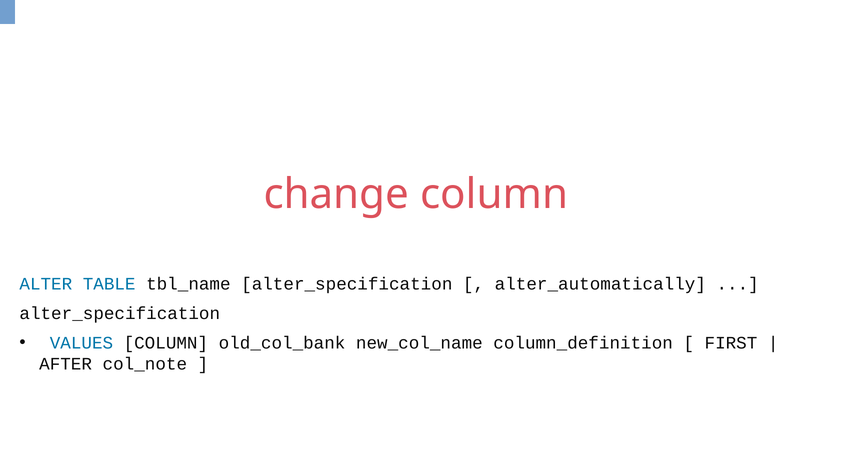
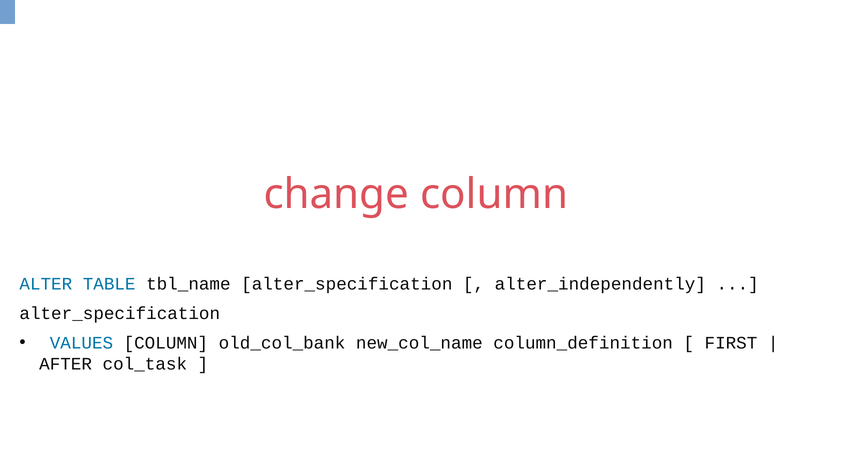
alter_automatically: alter_automatically -> alter_independently
col_note: col_note -> col_task
